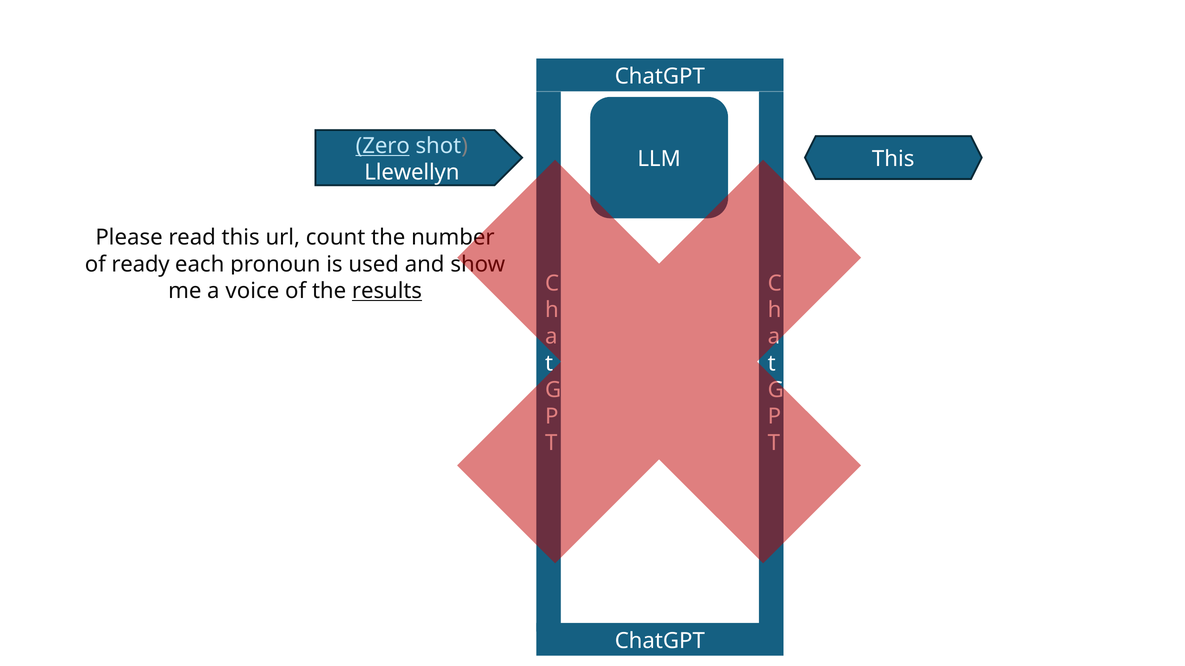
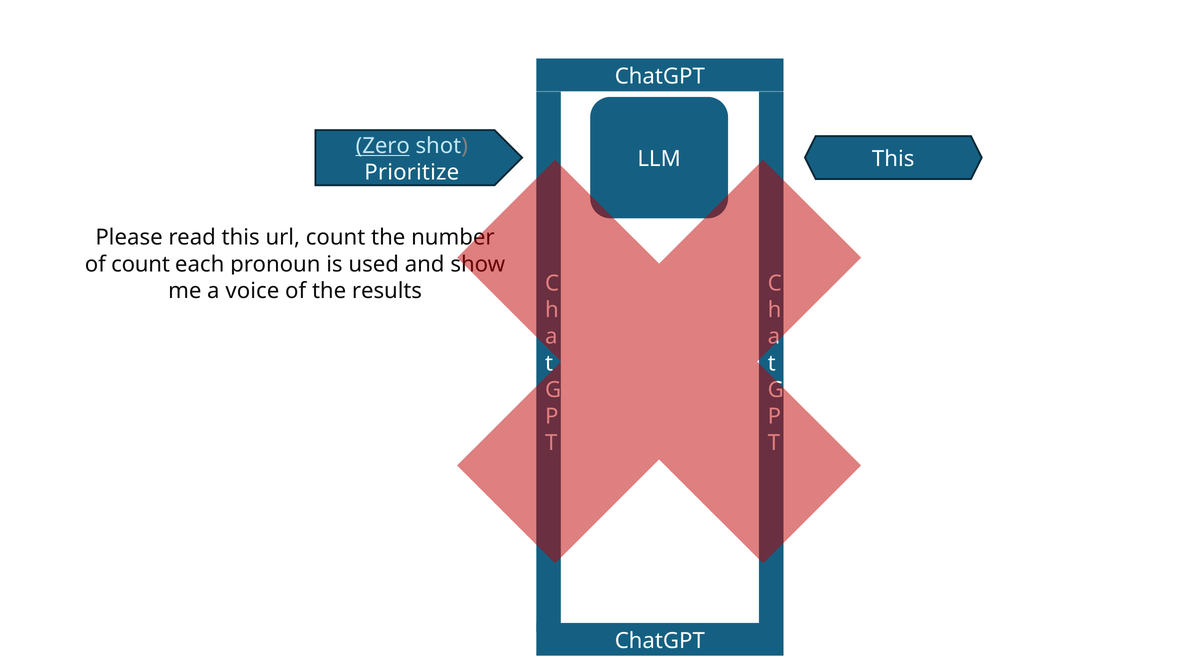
Llewellyn: Llewellyn -> Prioritize
of ready: ready -> count
results underline: present -> none
